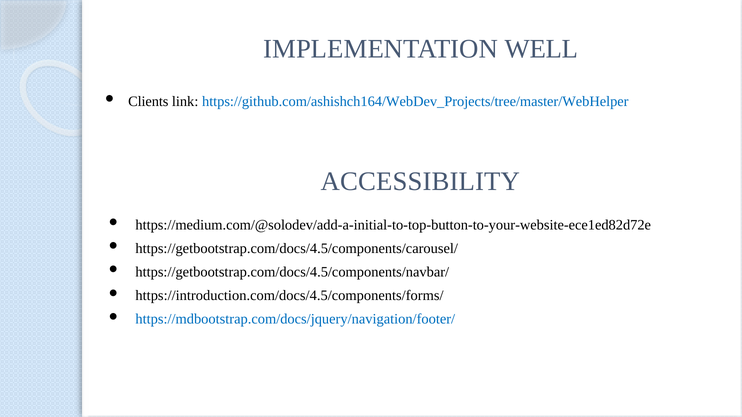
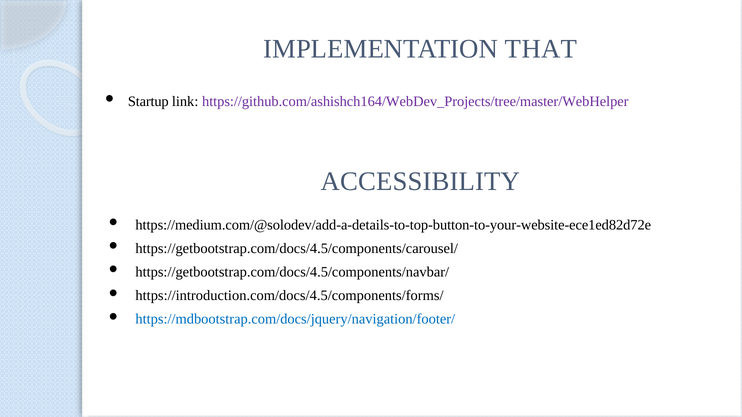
WELL: WELL -> THAT
Clients: Clients -> Startup
https://github.com/ashishch164/WebDev_Projects/tree/master/WebHelper colour: blue -> purple
https://medium.com/@solodev/add-a-initial-to-top-button-to-your-website-ece1ed82d72e: https://medium.com/@solodev/add-a-initial-to-top-button-to-your-website-ece1ed82d72e -> https://medium.com/@solodev/add-a-details-to-top-button-to-your-website-ece1ed82d72e
